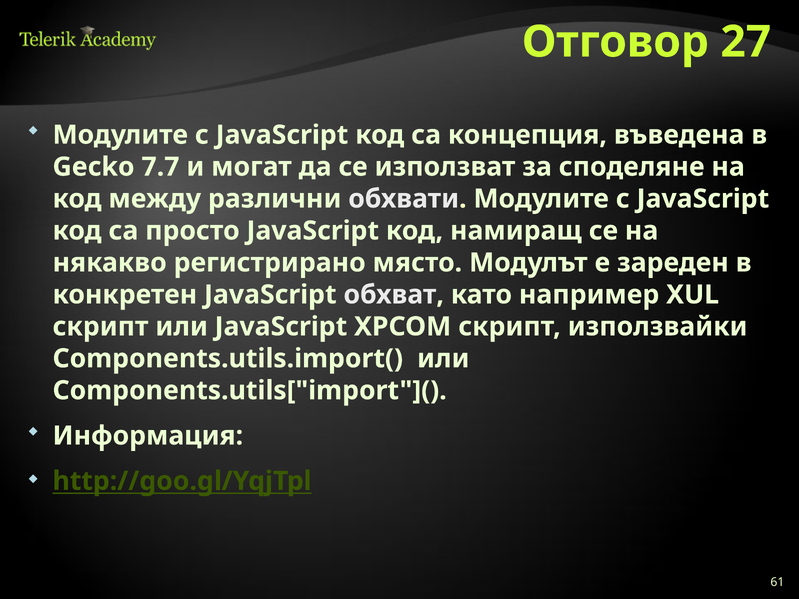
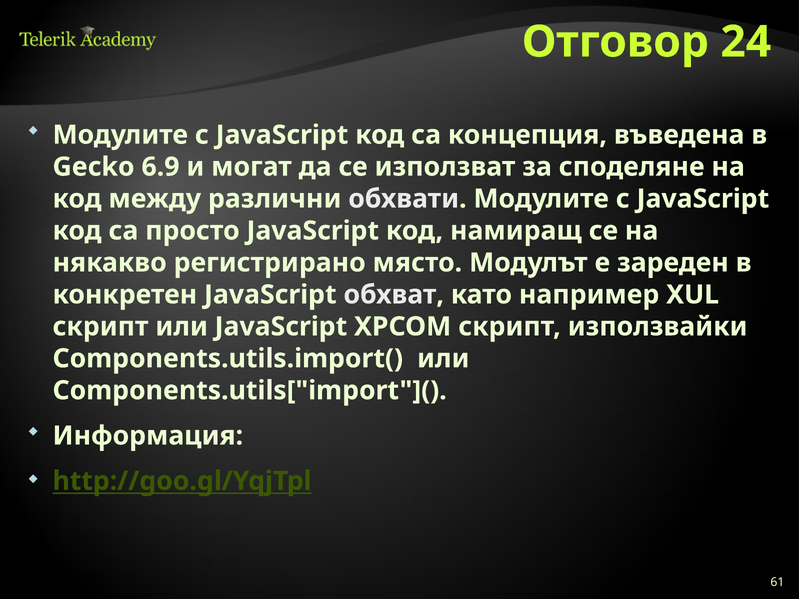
27: 27 -> 24
7.7: 7.7 -> 6.9
